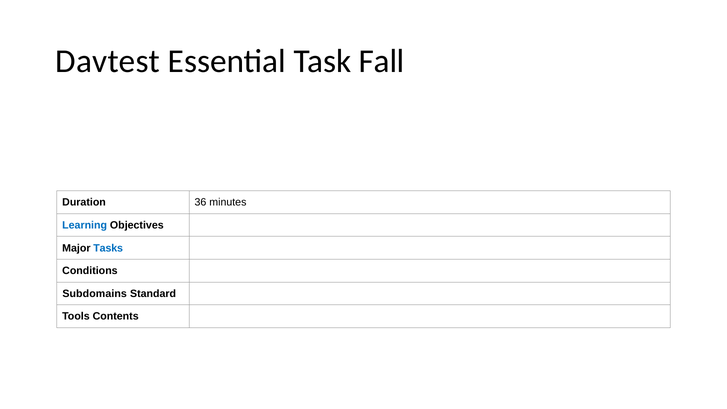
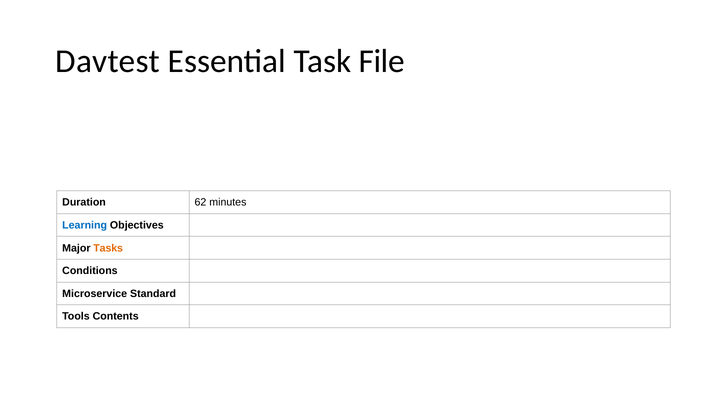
Fall: Fall -> File
36: 36 -> 62
Tasks colour: blue -> orange
Subdomains: Subdomains -> Microservice
